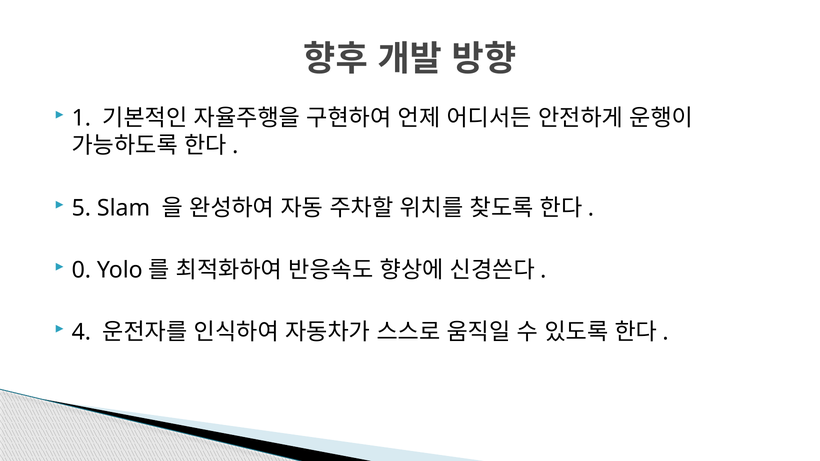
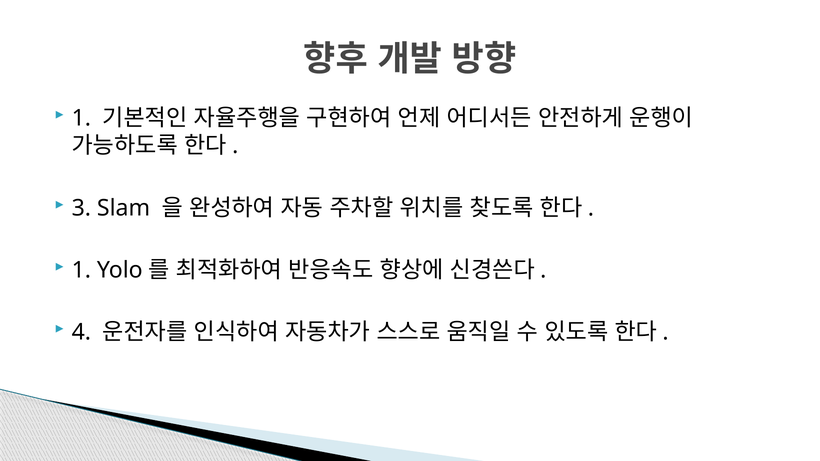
5: 5 -> 3
0 at (81, 270): 0 -> 1
